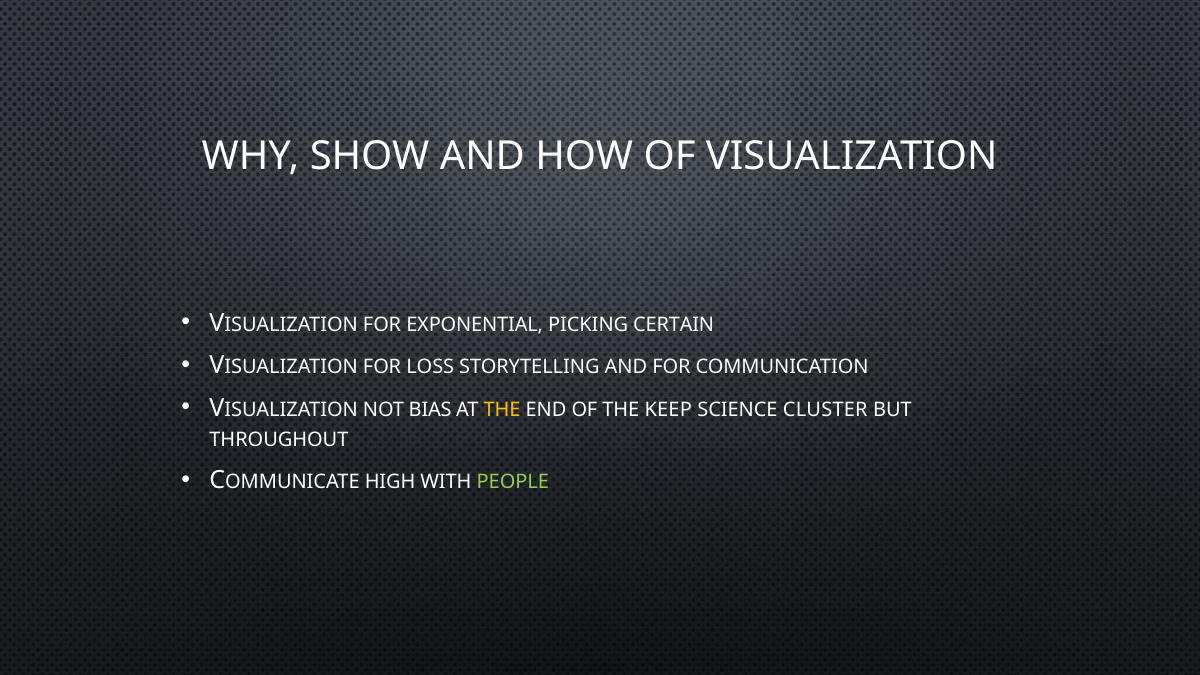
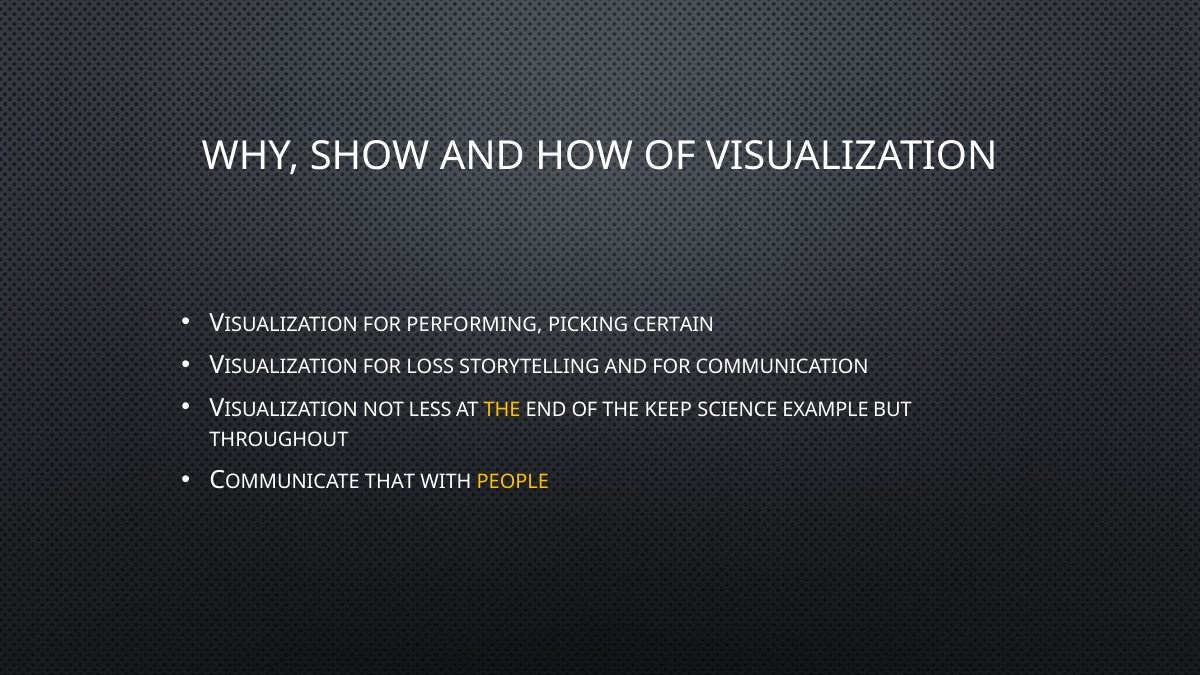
EXPONENTIAL: EXPONENTIAL -> PERFORMING
BIAS: BIAS -> LESS
CLUSTER: CLUSTER -> EXAMPLE
HIGH: HIGH -> THAT
PEOPLE colour: light green -> yellow
